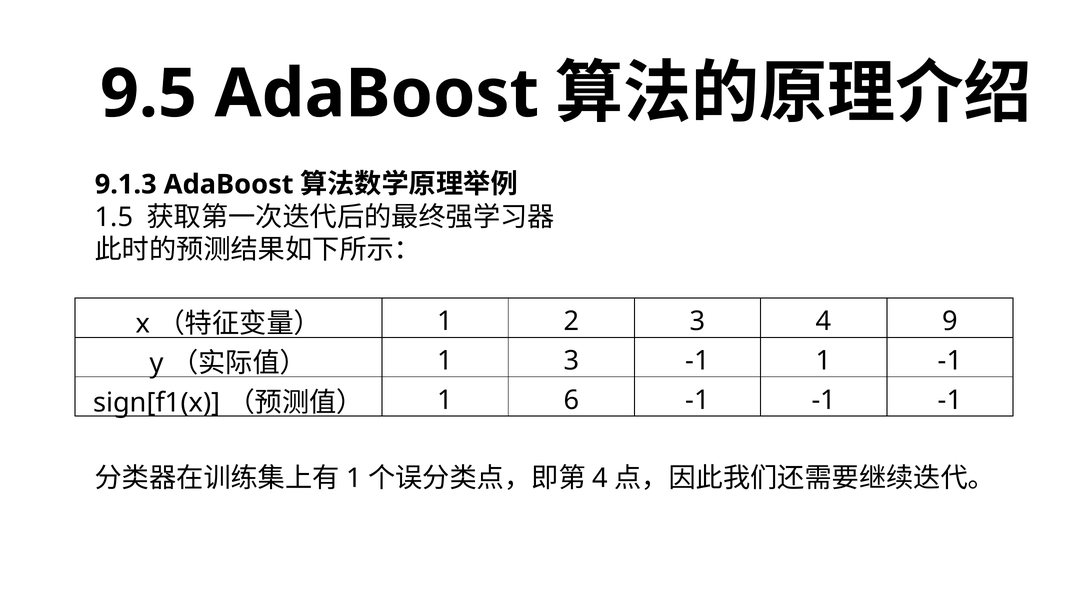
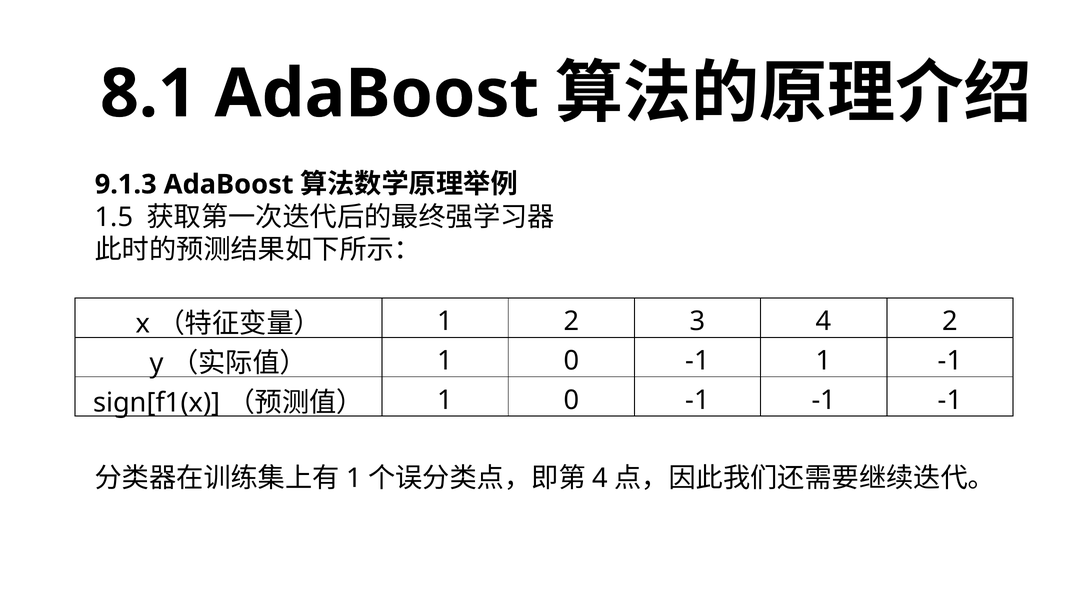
9.5: 9.5 -> 8.1
4 9: 9 -> 2
3 at (571, 361): 3 -> 0
6 at (571, 400): 6 -> 0
